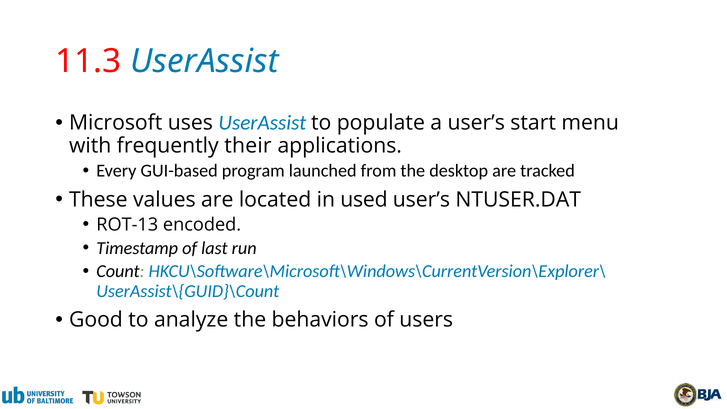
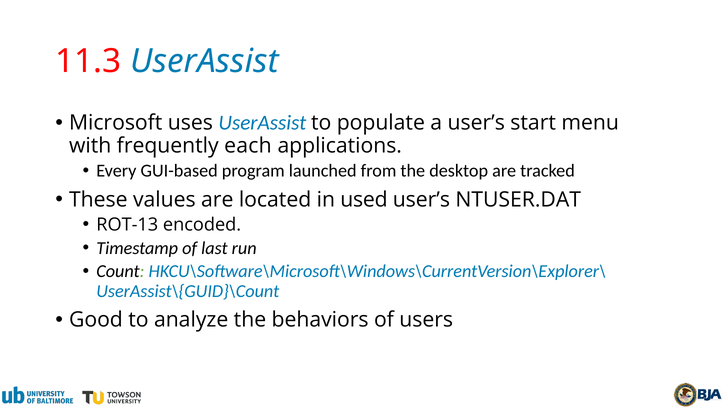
their: their -> each
